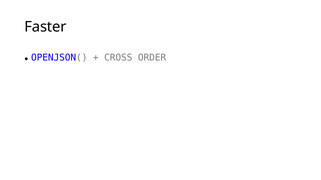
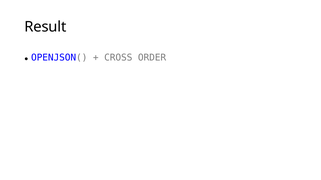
Faster: Faster -> Result
